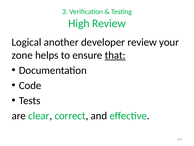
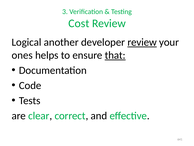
High: High -> Cost
review at (142, 42) underline: none -> present
zone: zone -> ones
